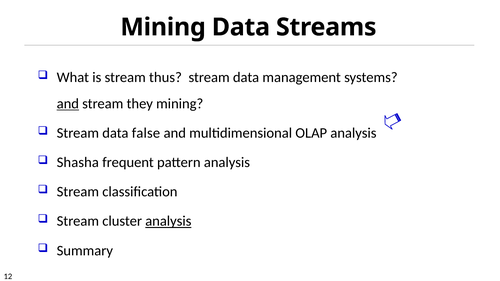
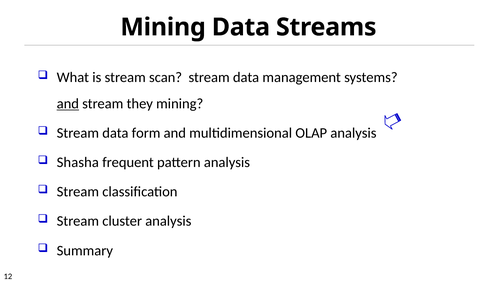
thus: thus -> scan
false: false -> form
analysis at (168, 221) underline: present -> none
